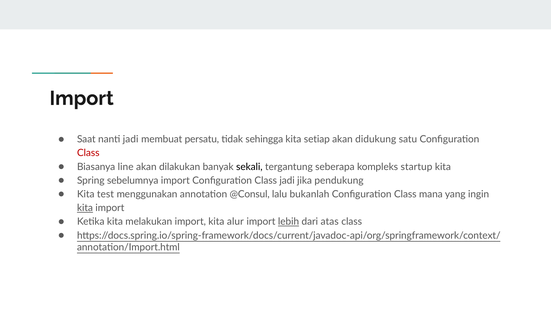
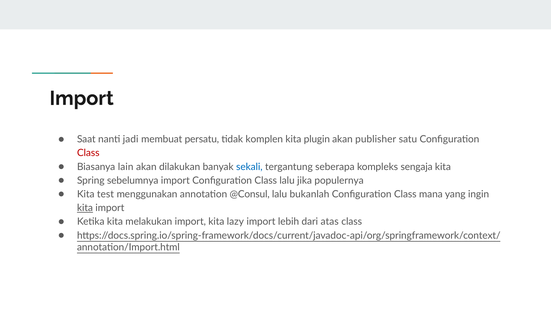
sehingga: sehingga -> komplen
setiap: setiap -> plugin
didukung: didukung -> publisher
line: line -> lain
sekali colour: black -> blue
startup: startup -> sengaja
Class jadi: jadi -> lalu
pendukung: pendukung -> populernya
alur: alur -> lazy
lebih underline: present -> none
